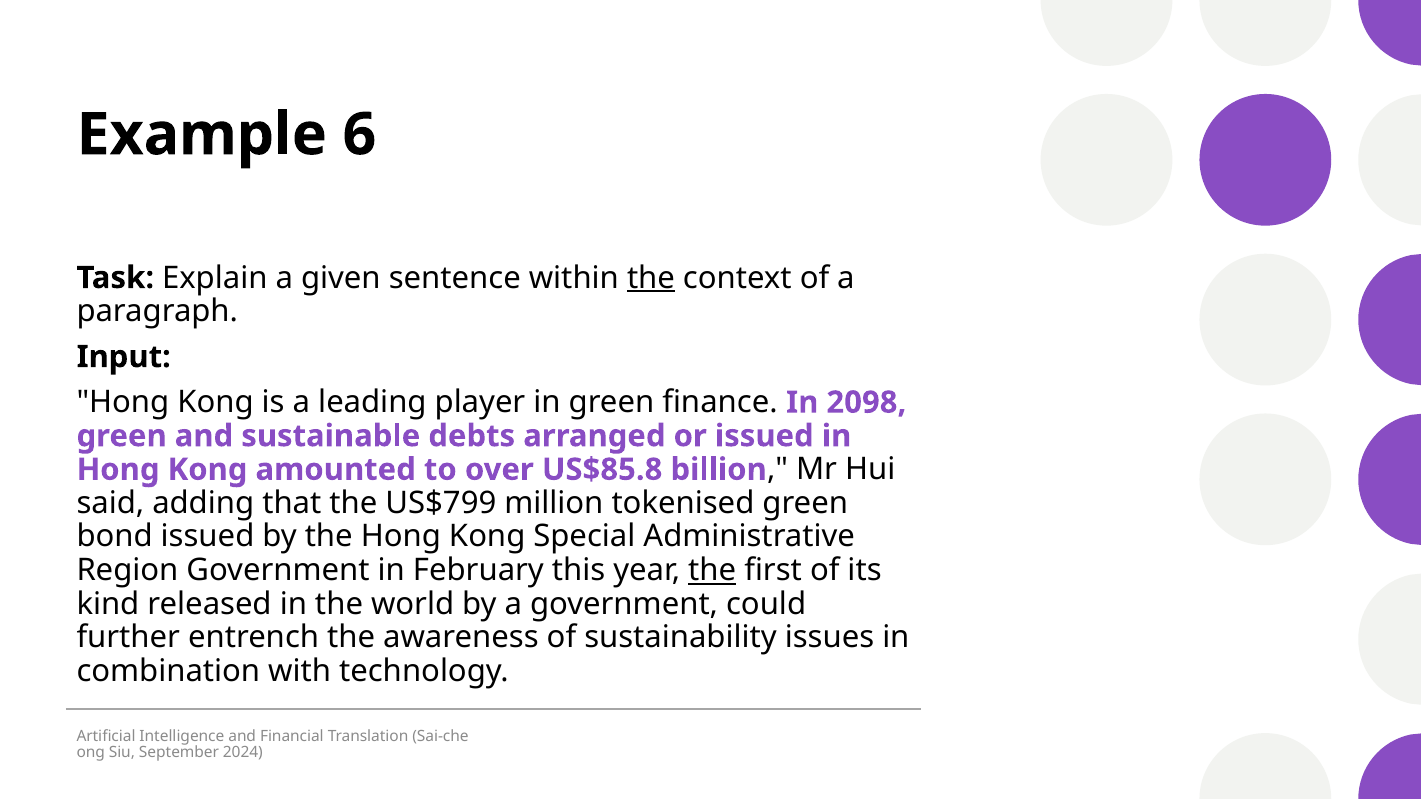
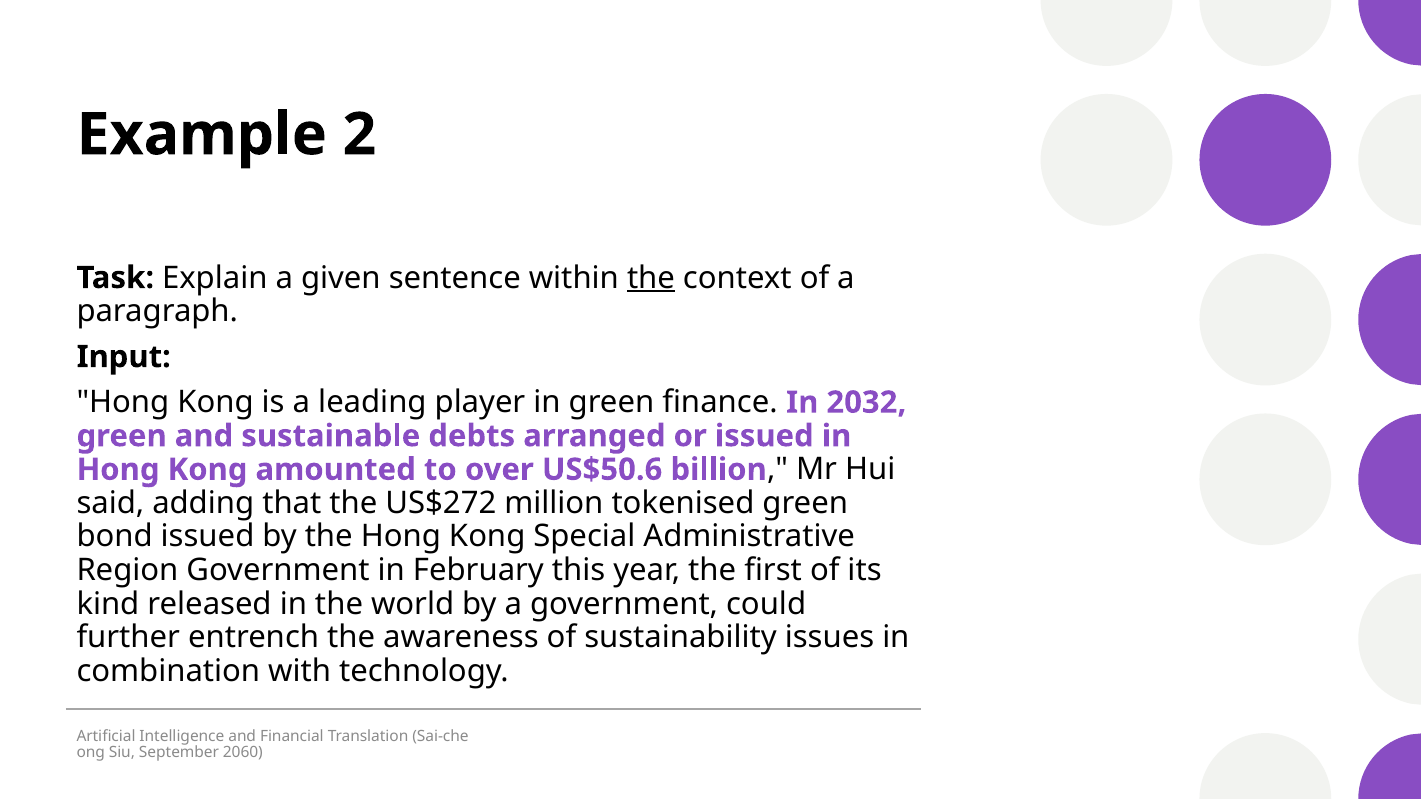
6: 6 -> 2
2098: 2098 -> 2032
US$85.8: US$85.8 -> US$50.6
US$799: US$799 -> US$272
the at (712, 570) underline: present -> none
2024: 2024 -> 2060
